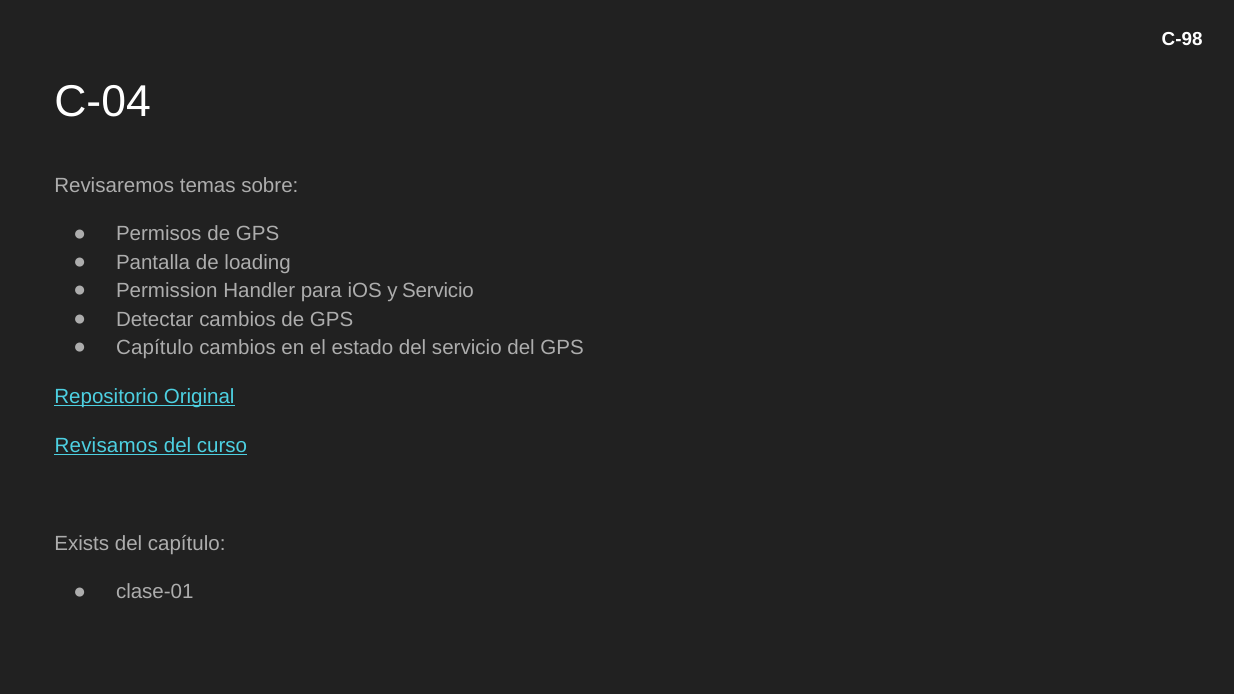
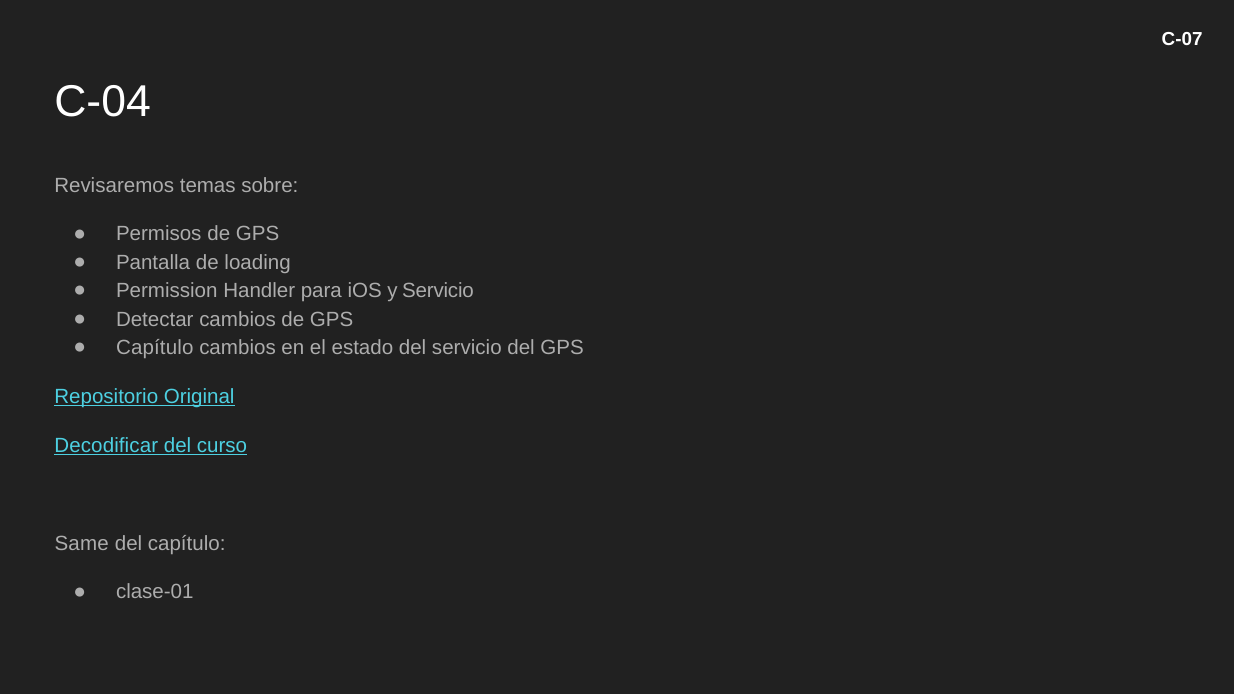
C-98: C-98 -> C-07
Revisamos: Revisamos -> Decodificar
Exists: Exists -> Same
